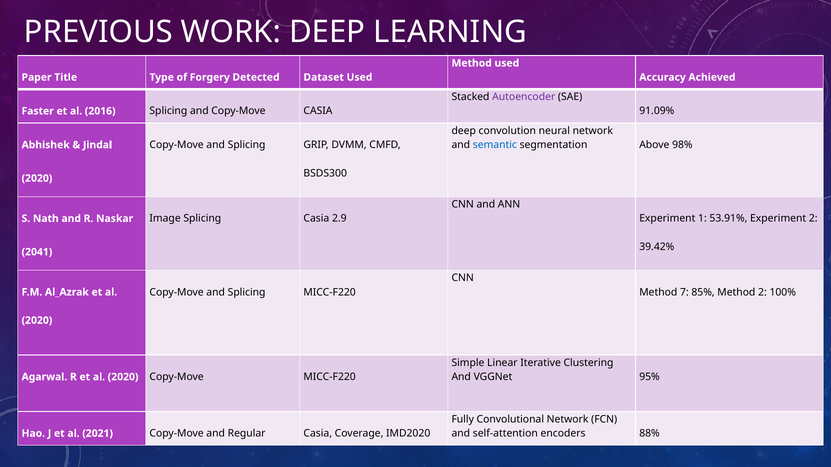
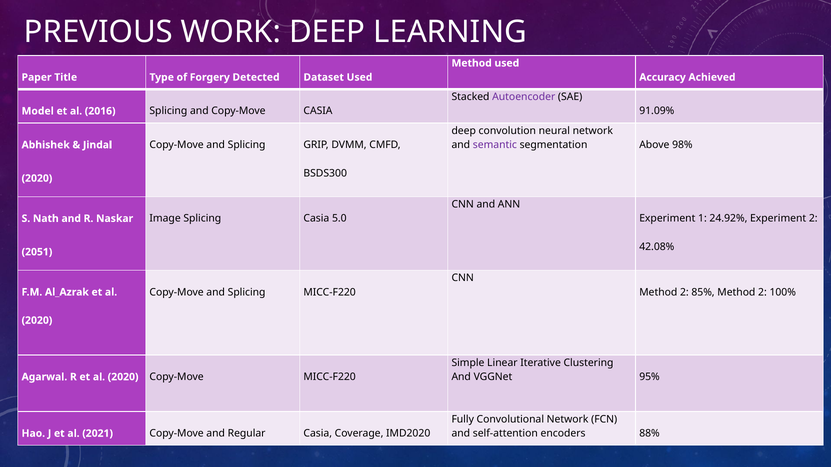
Faster: Faster -> Model
semantic colour: blue -> purple
2.9: 2.9 -> 5.0
53.91%: 53.91% -> 24.92%
39.42%: 39.42% -> 42.08%
2041: 2041 -> 2051
7 at (684, 292): 7 -> 2
